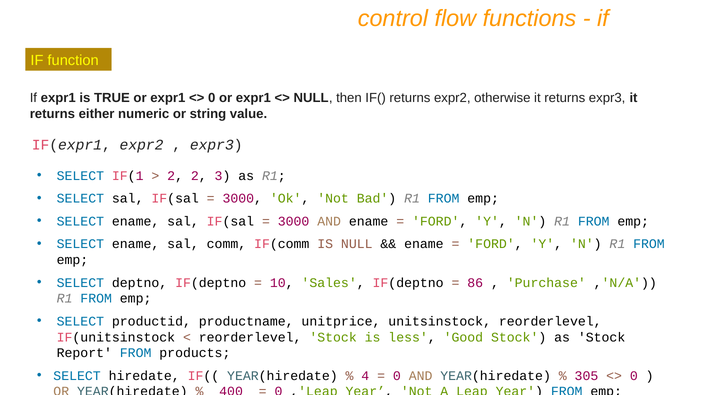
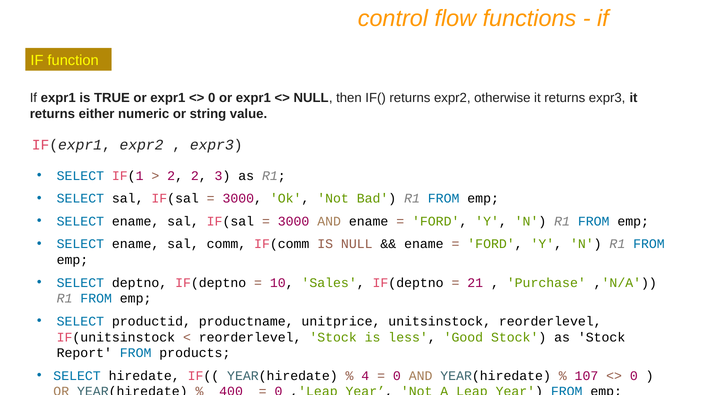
86: 86 -> 21
305: 305 -> 107
